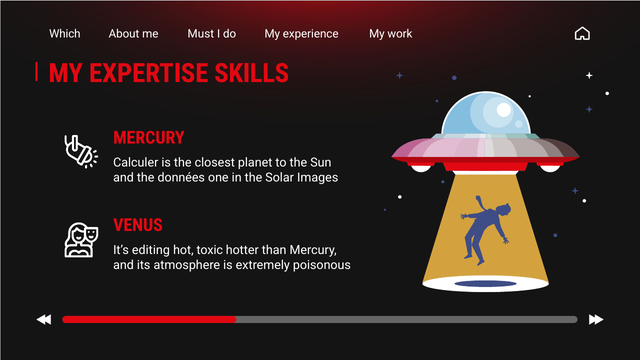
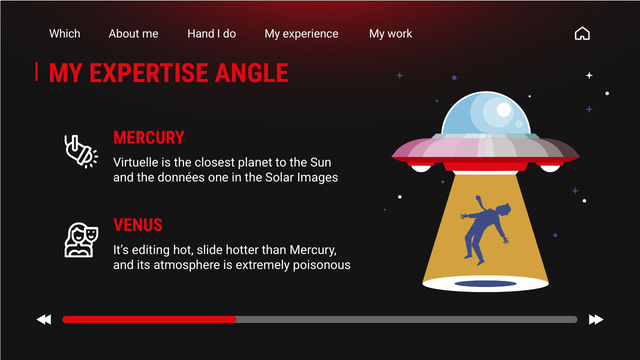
Must: Must -> Hand
SKILLS: SKILLS -> ANGLE
Calculer: Calculer -> Virtuelle
toxic: toxic -> slide
